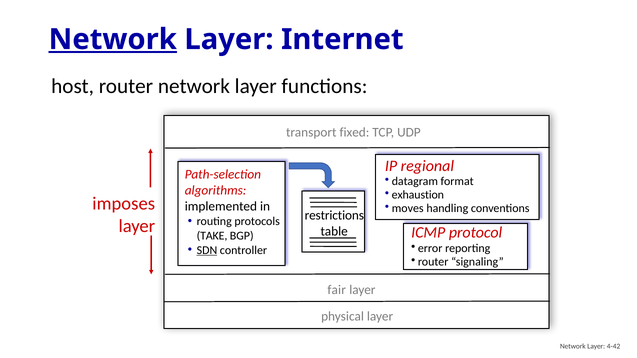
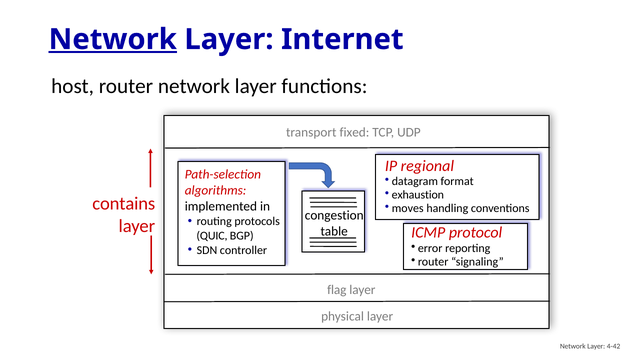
imposes: imposes -> contains
restrictions: restrictions -> congestion
TAKE: TAKE -> QUIC
SDN underline: present -> none
fair: fair -> flag
